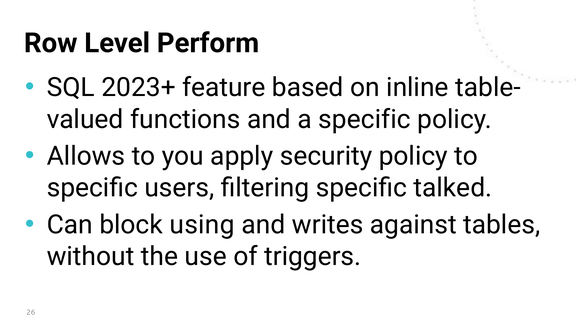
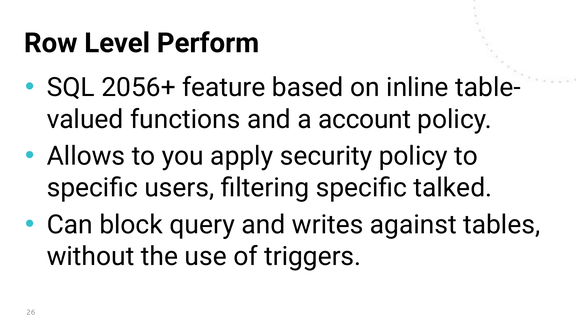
2023+: 2023+ -> 2056+
a specific: specific -> account
using: using -> query
